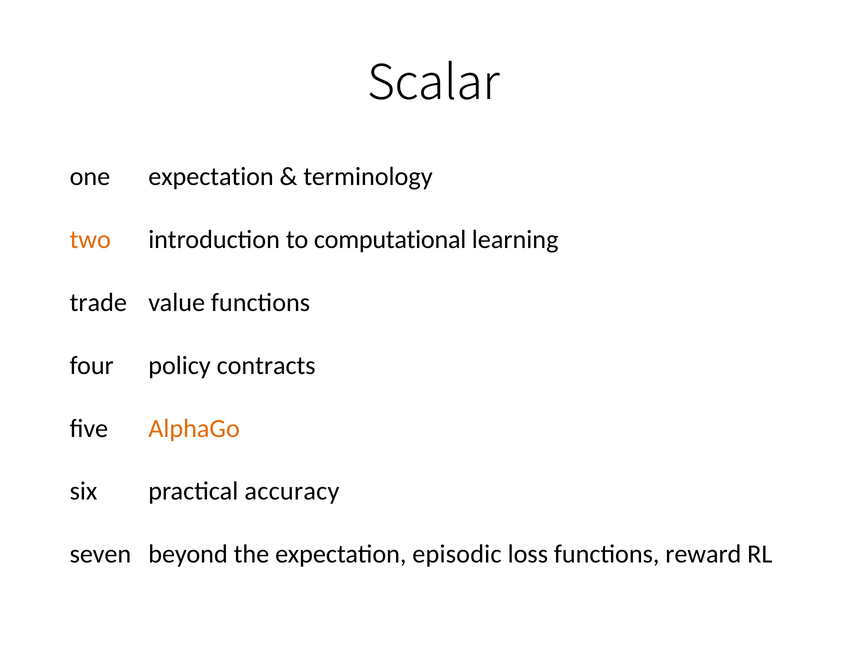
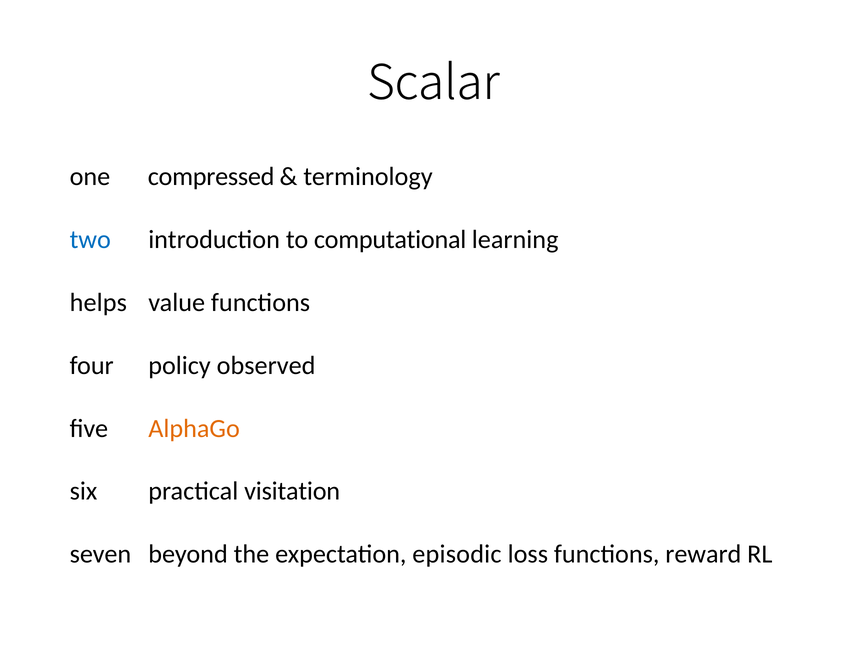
one expectation: expectation -> compressed
two colour: orange -> blue
trade: trade -> helps
contracts: contracts -> observed
accuracy: accuracy -> visitation
